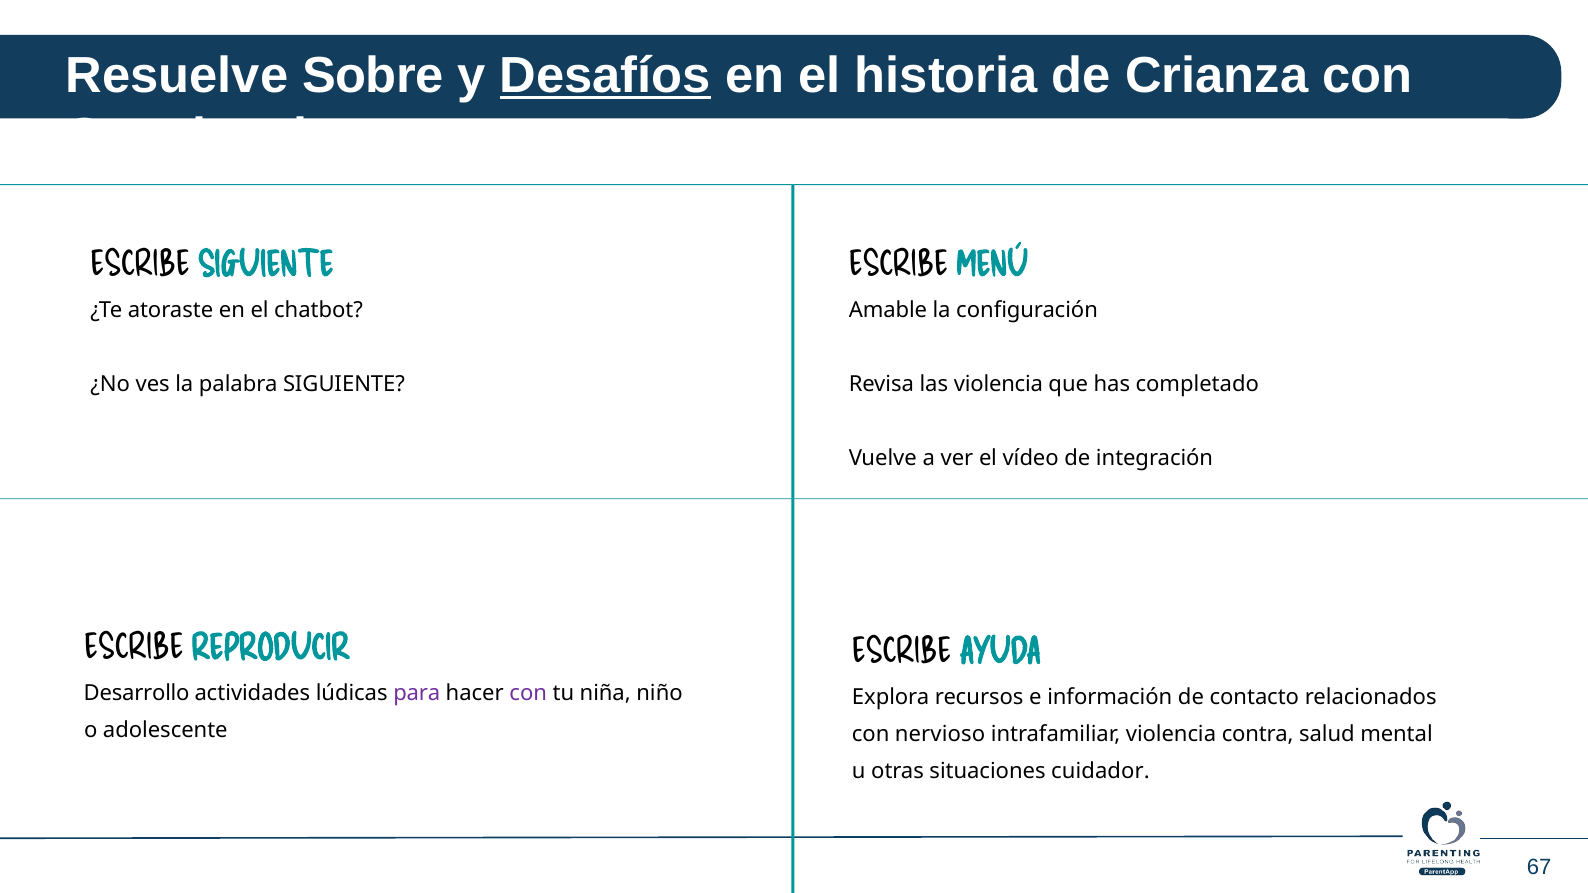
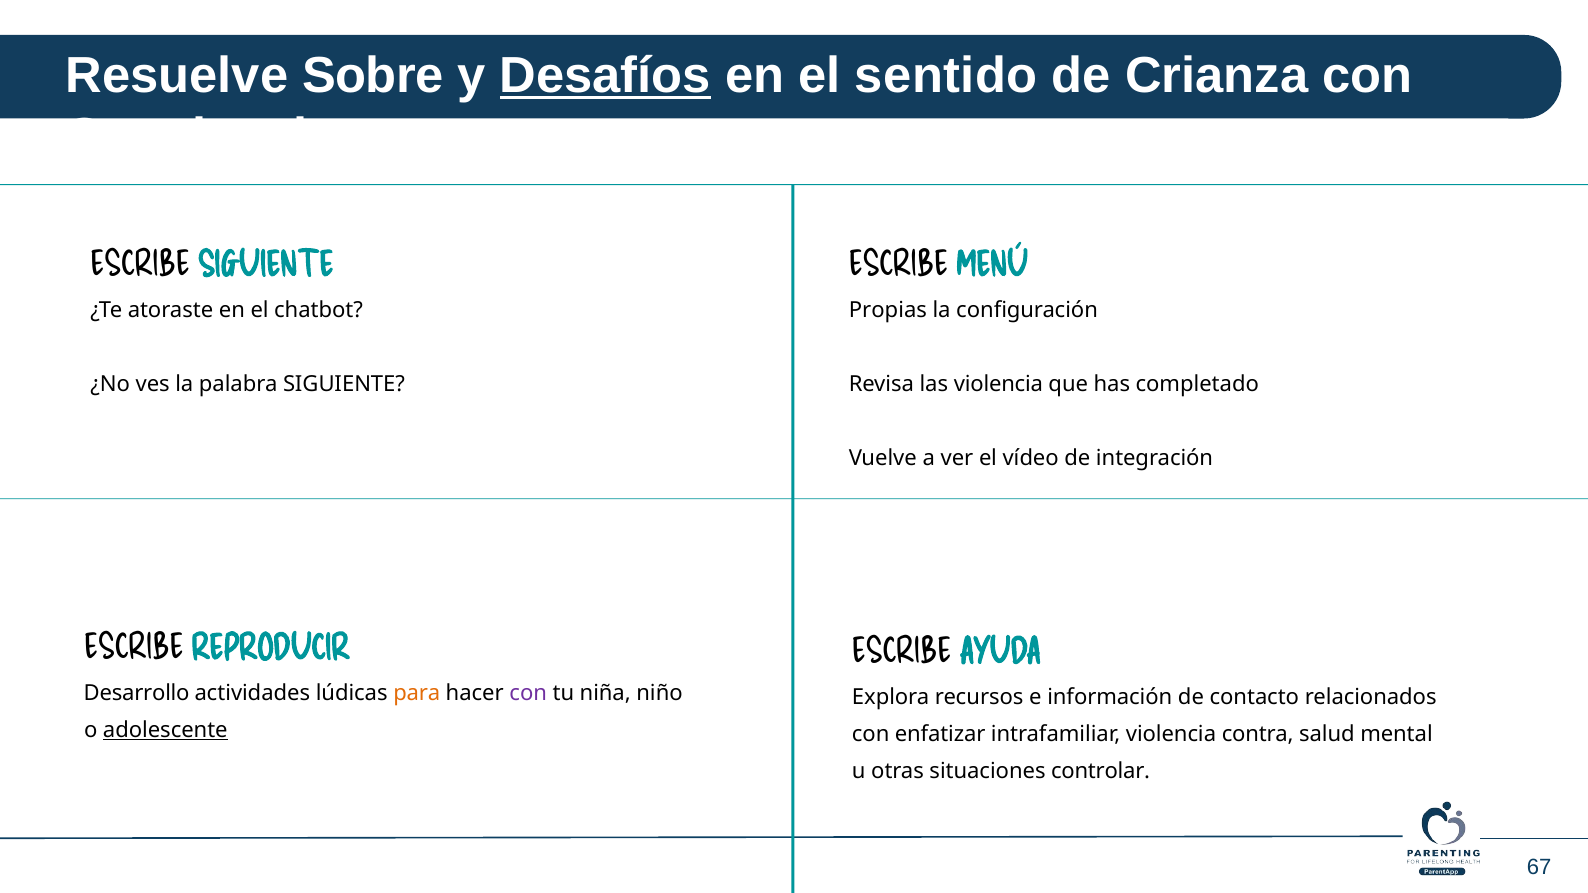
historia: historia -> sentido
Amable: Amable -> Propias
para colour: purple -> orange
adolescente underline: none -> present
nervioso: nervioso -> enfatizar
cuidador: cuidador -> controlar
